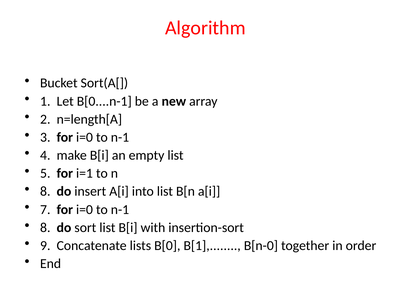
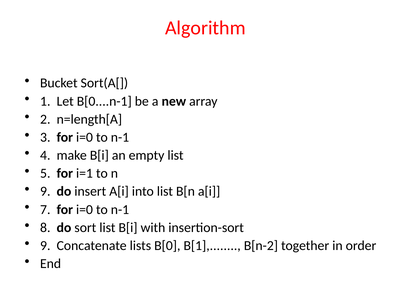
8 at (45, 192): 8 -> 9
B[n-0: B[n-0 -> B[n-2
